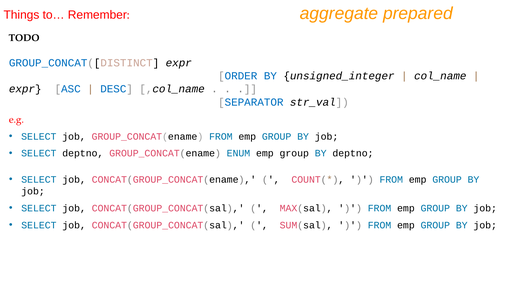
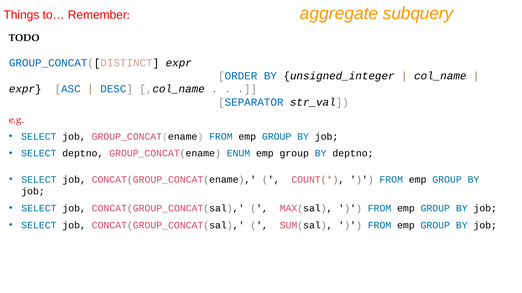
prepared: prepared -> subquery
